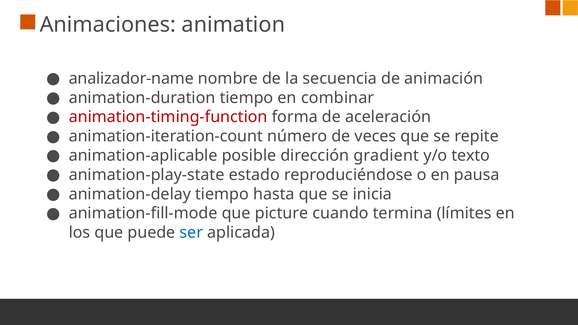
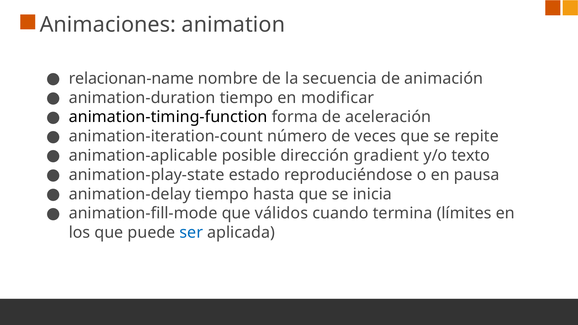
analizador-name: analizador-name -> relacionan-name
combinar: combinar -> modificar
animation-timing-function colour: red -> black
picture: picture -> válidos
